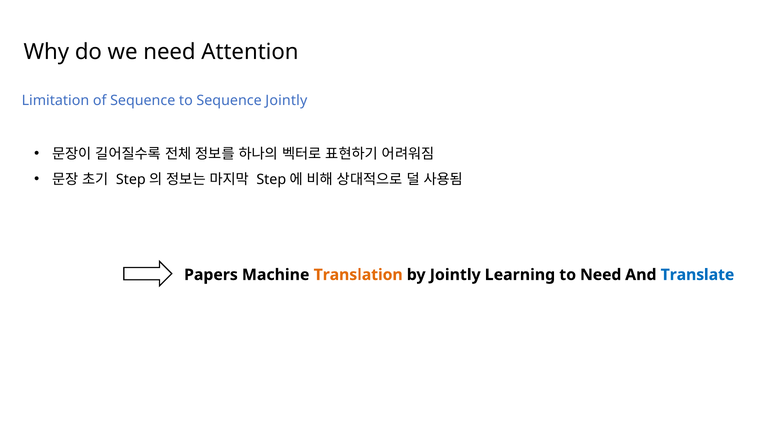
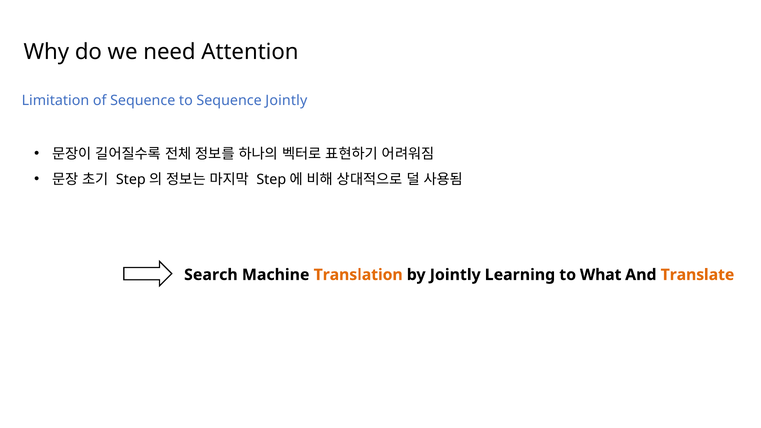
Papers: Papers -> Search
to Need: Need -> What
Translate colour: blue -> orange
